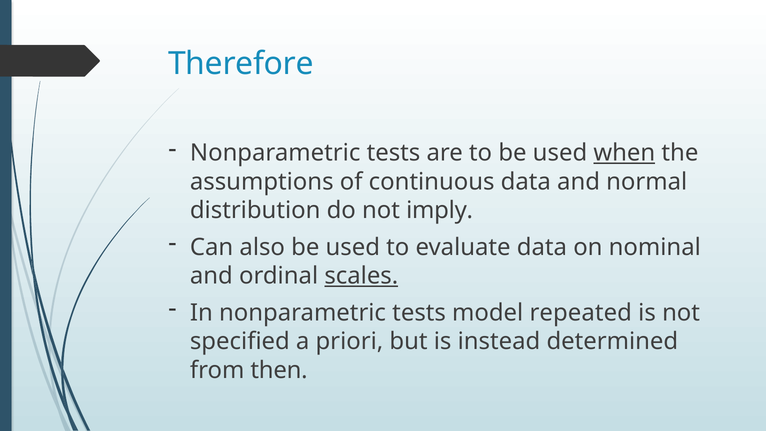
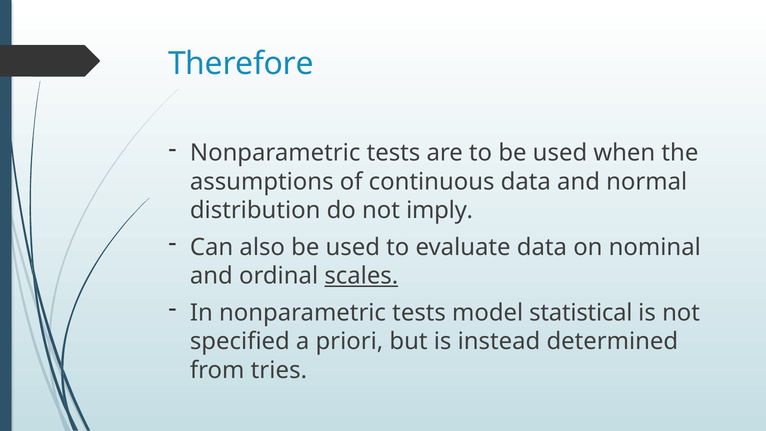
when underline: present -> none
repeated: repeated -> statistical
then: then -> tries
